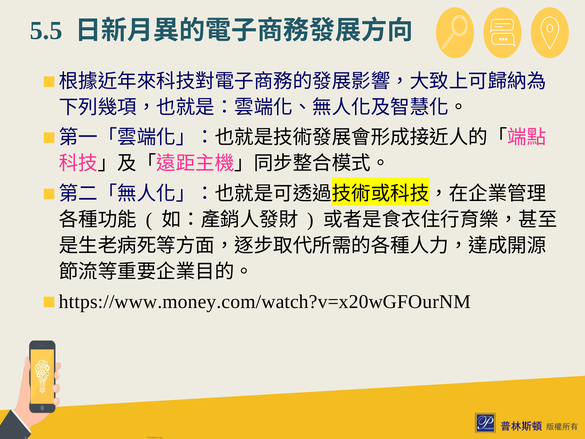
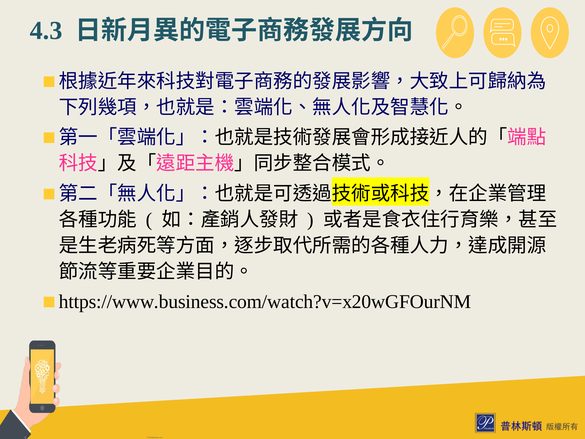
5.5: 5.5 -> 4.3
https://www.money.com/watch?v=x20wGFOurNM: https://www.money.com/watch?v=x20wGFOurNM -> https://www.business.com/watch?v=x20wGFOurNM
